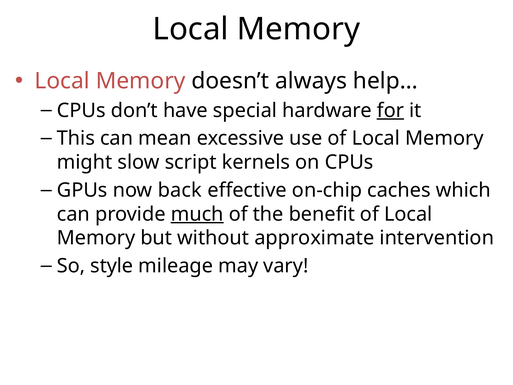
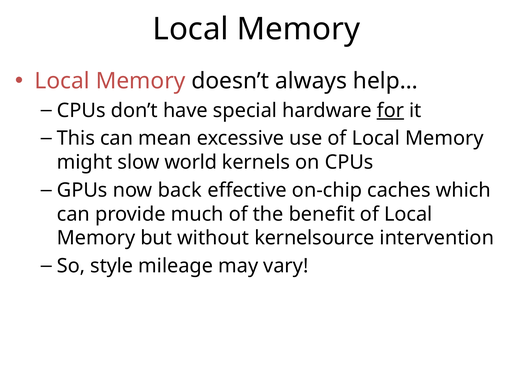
script: script -> world
much underline: present -> none
approximate: approximate -> kernelsource
